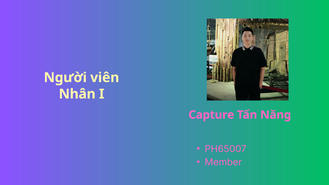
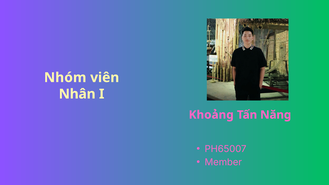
Người: Người -> Nhóm
Capture: Capture -> Khoảng
